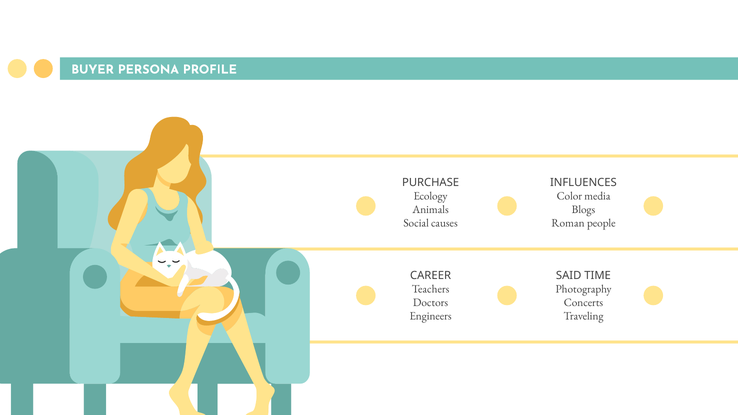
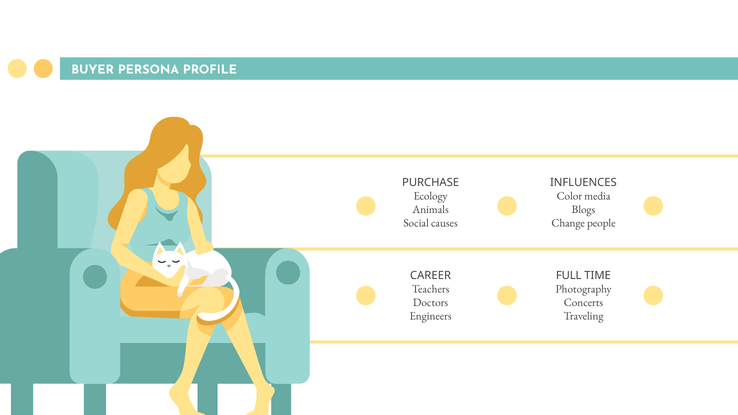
Roman: Roman -> Change
SAID: SAID -> FULL
